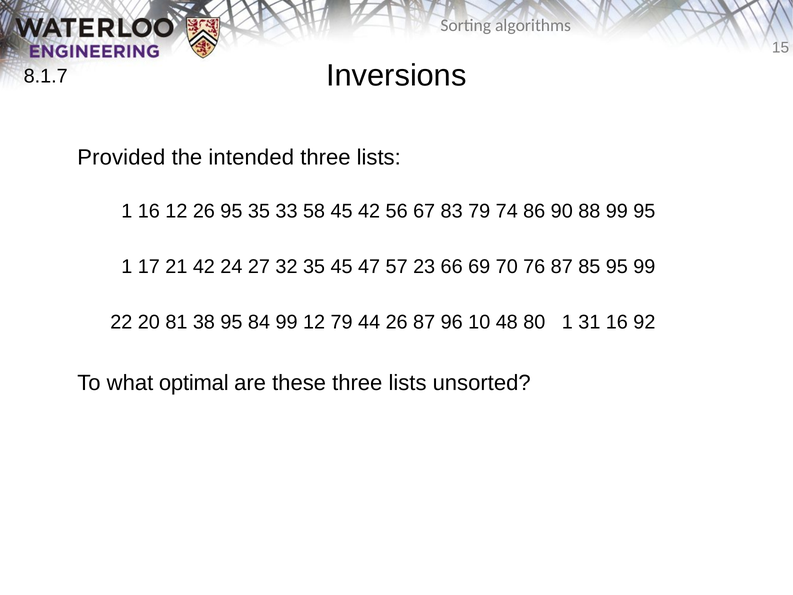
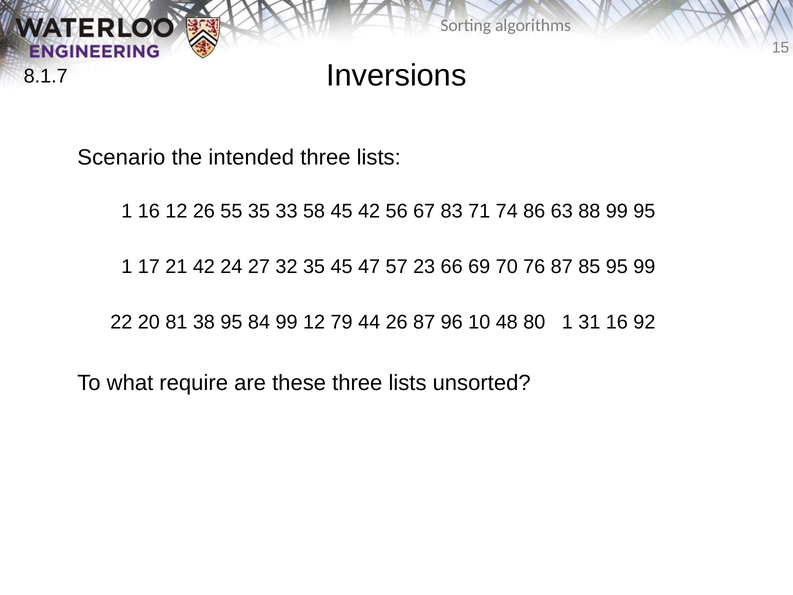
Provided: Provided -> Scenario
26 95: 95 -> 55
83 79: 79 -> 71
90: 90 -> 63
optimal: optimal -> require
